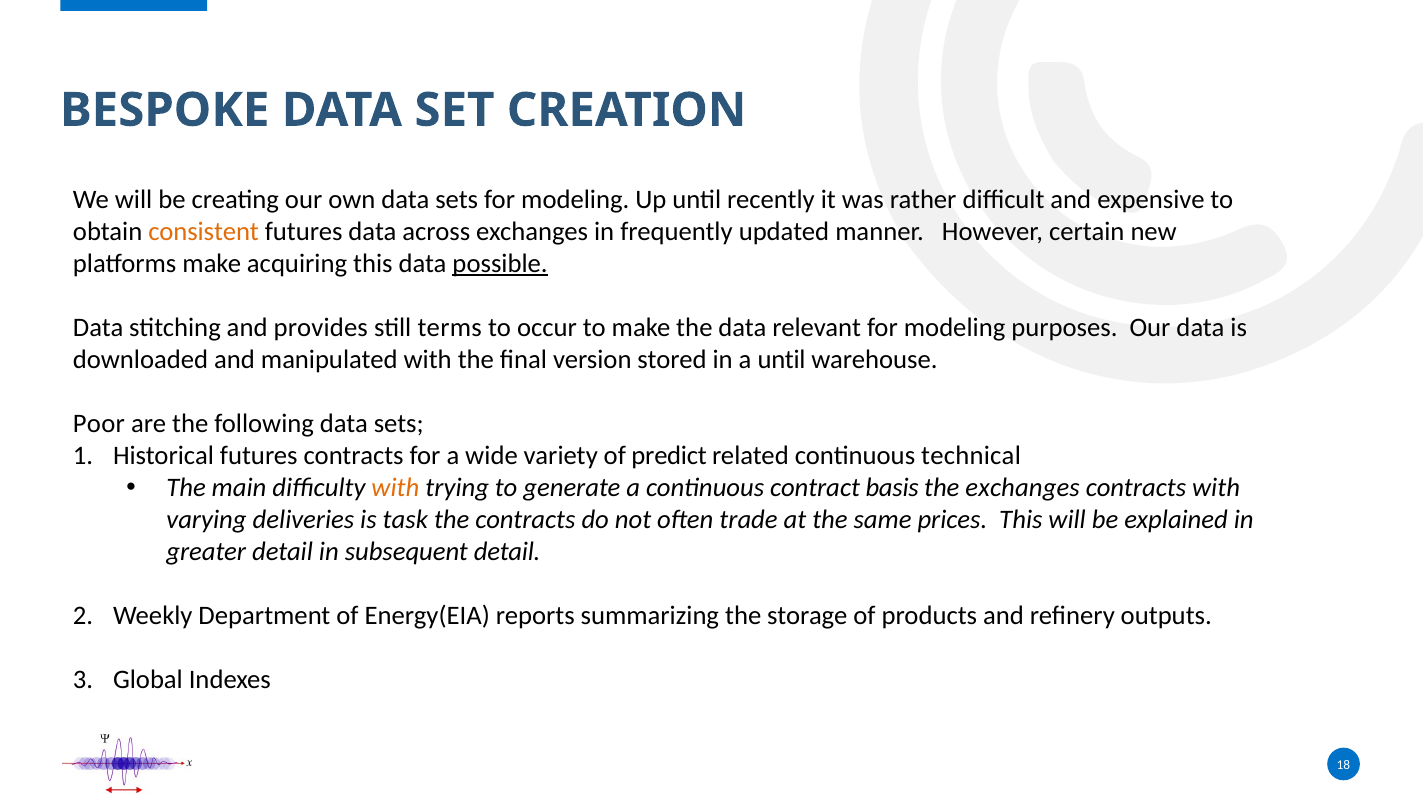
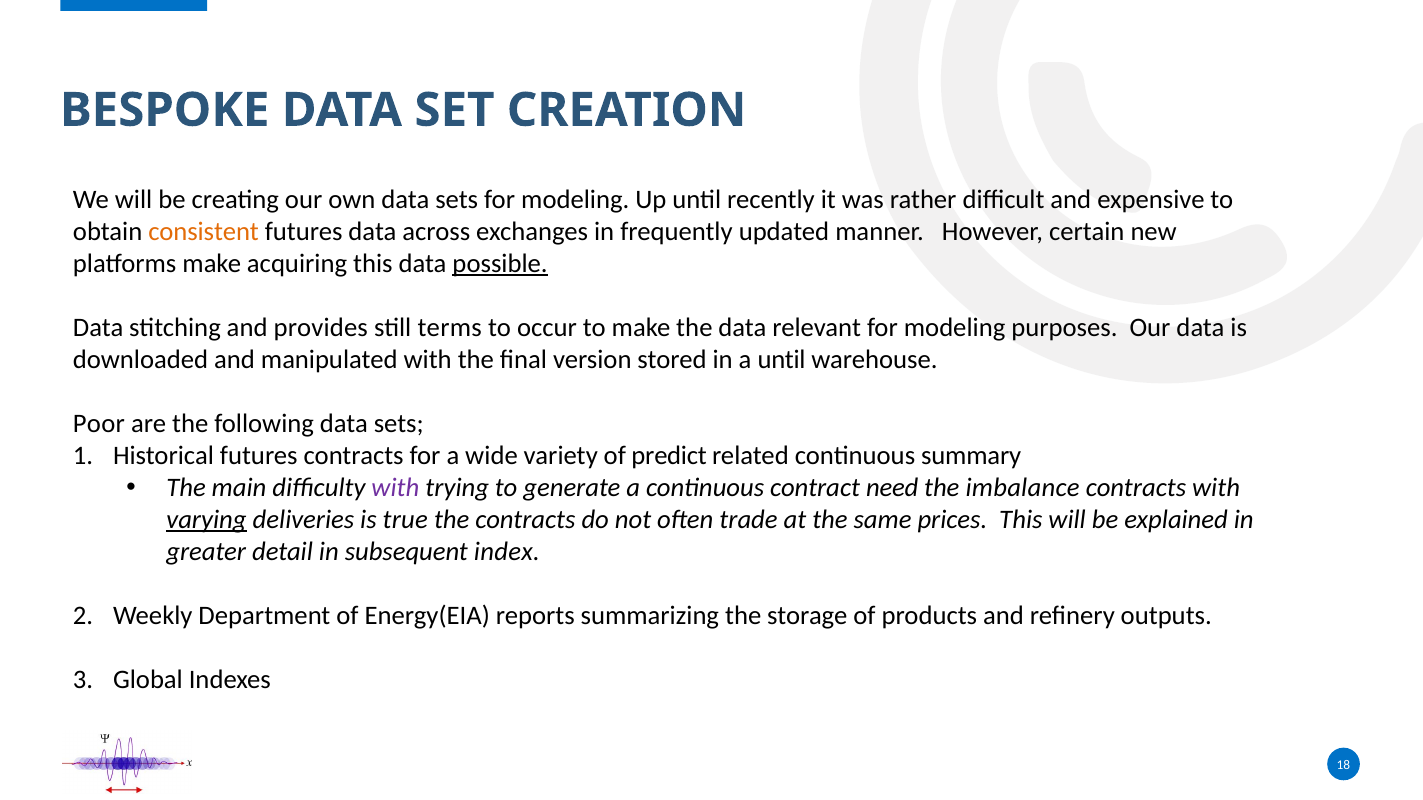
technical: technical -> summary
with at (395, 488) colour: orange -> purple
basis: basis -> need
the exchanges: exchanges -> imbalance
varying underline: none -> present
task: task -> true
subsequent detail: detail -> index
